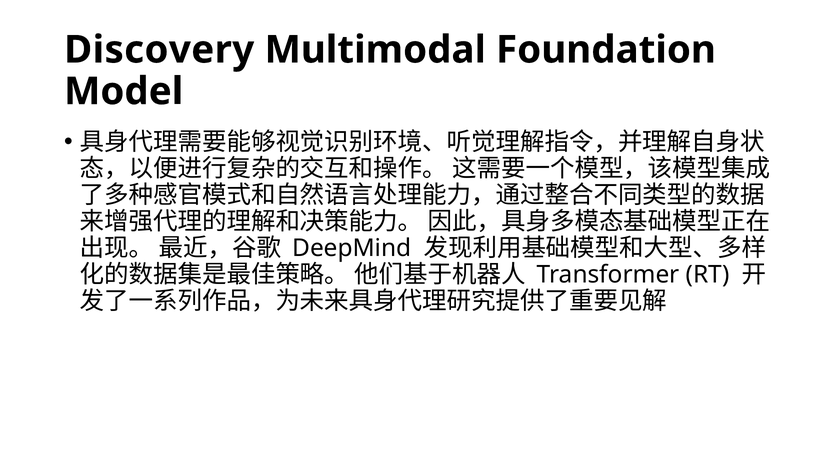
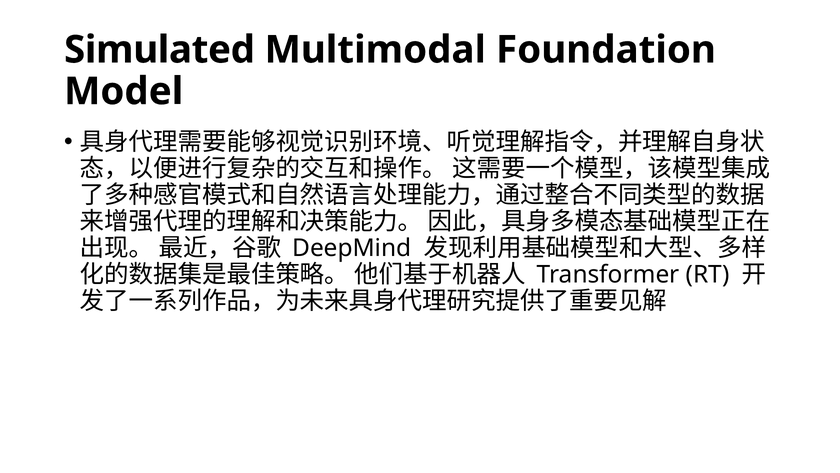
Discovery: Discovery -> Simulated
